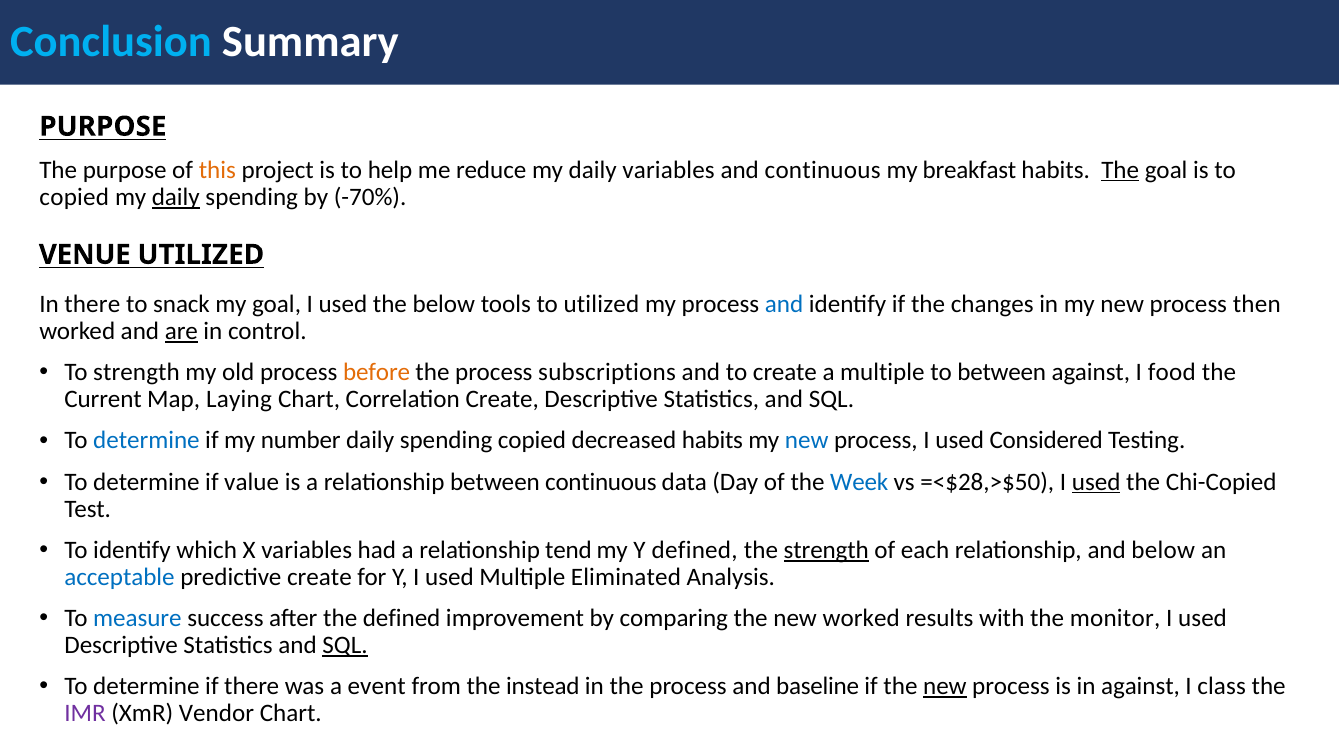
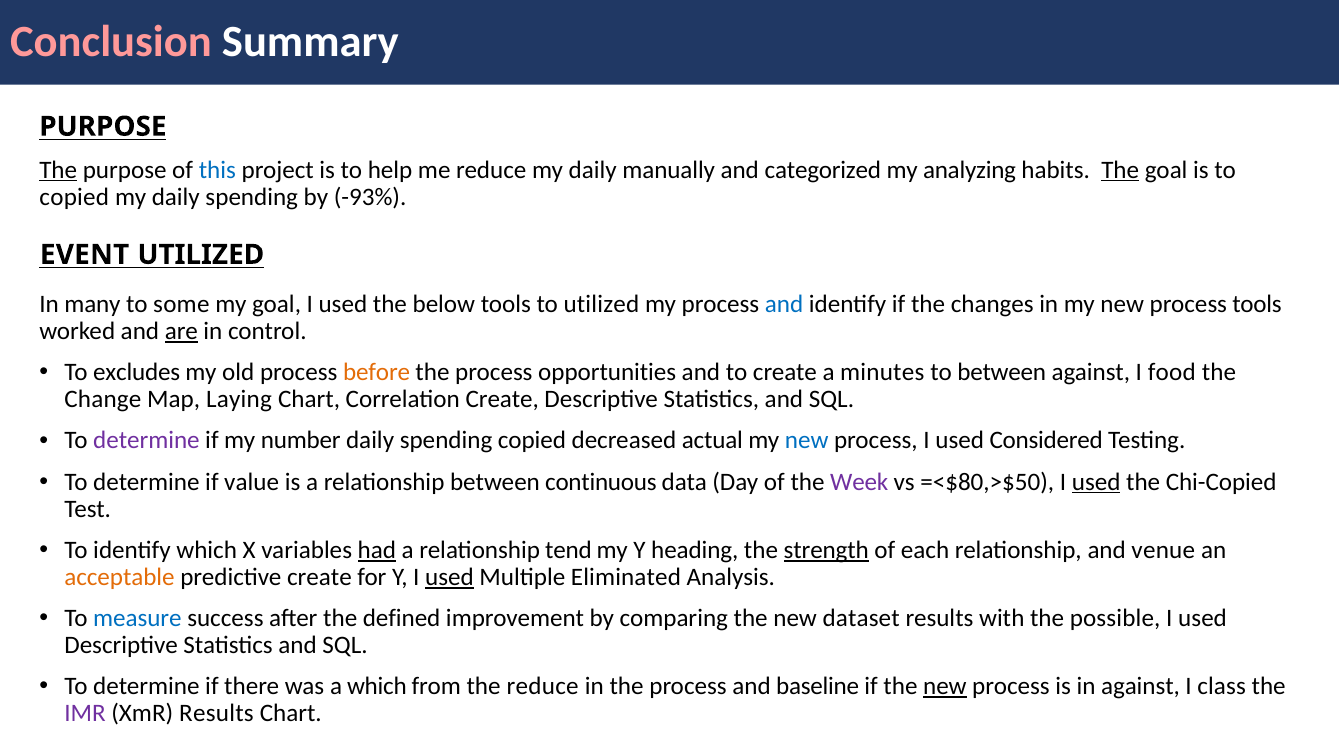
Conclusion colour: light blue -> pink
The at (58, 170) underline: none -> present
this colour: orange -> blue
daily variables: variables -> manually
and continuous: continuous -> categorized
breakfast: breakfast -> analyzing
daily at (176, 197) underline: present -> none
-70%: -70% -> -93%
VENUE: VENUE -> EVENT
In there: there -> many
snack: snack -> some
process then: then -> tools
To strength: strength -> excludes
subscriptions: subscriptions -> opportunities
a multiple: multiple -> minutes
Current: Current -> Change
determine at (146, 441) colour: blue -> purple
decreased habits: habits -> actual
Week colour: blue -> purple
=<$28,>$50: =<$28,>$50 -> =<$80,>$50
had underline: none -> present
Y defined: defined -> heading
and below: below -> venue
acceptable colour: blue -> orange
used at (450, 577) underline: none -> present
new worked: worked -> dataset
monitor: monitor -> possible
SQL at (345, 645) underline: present -> none
a event: event -> which
the instead: instead -> reduce
XmR Vendor: Vendor -> Results
